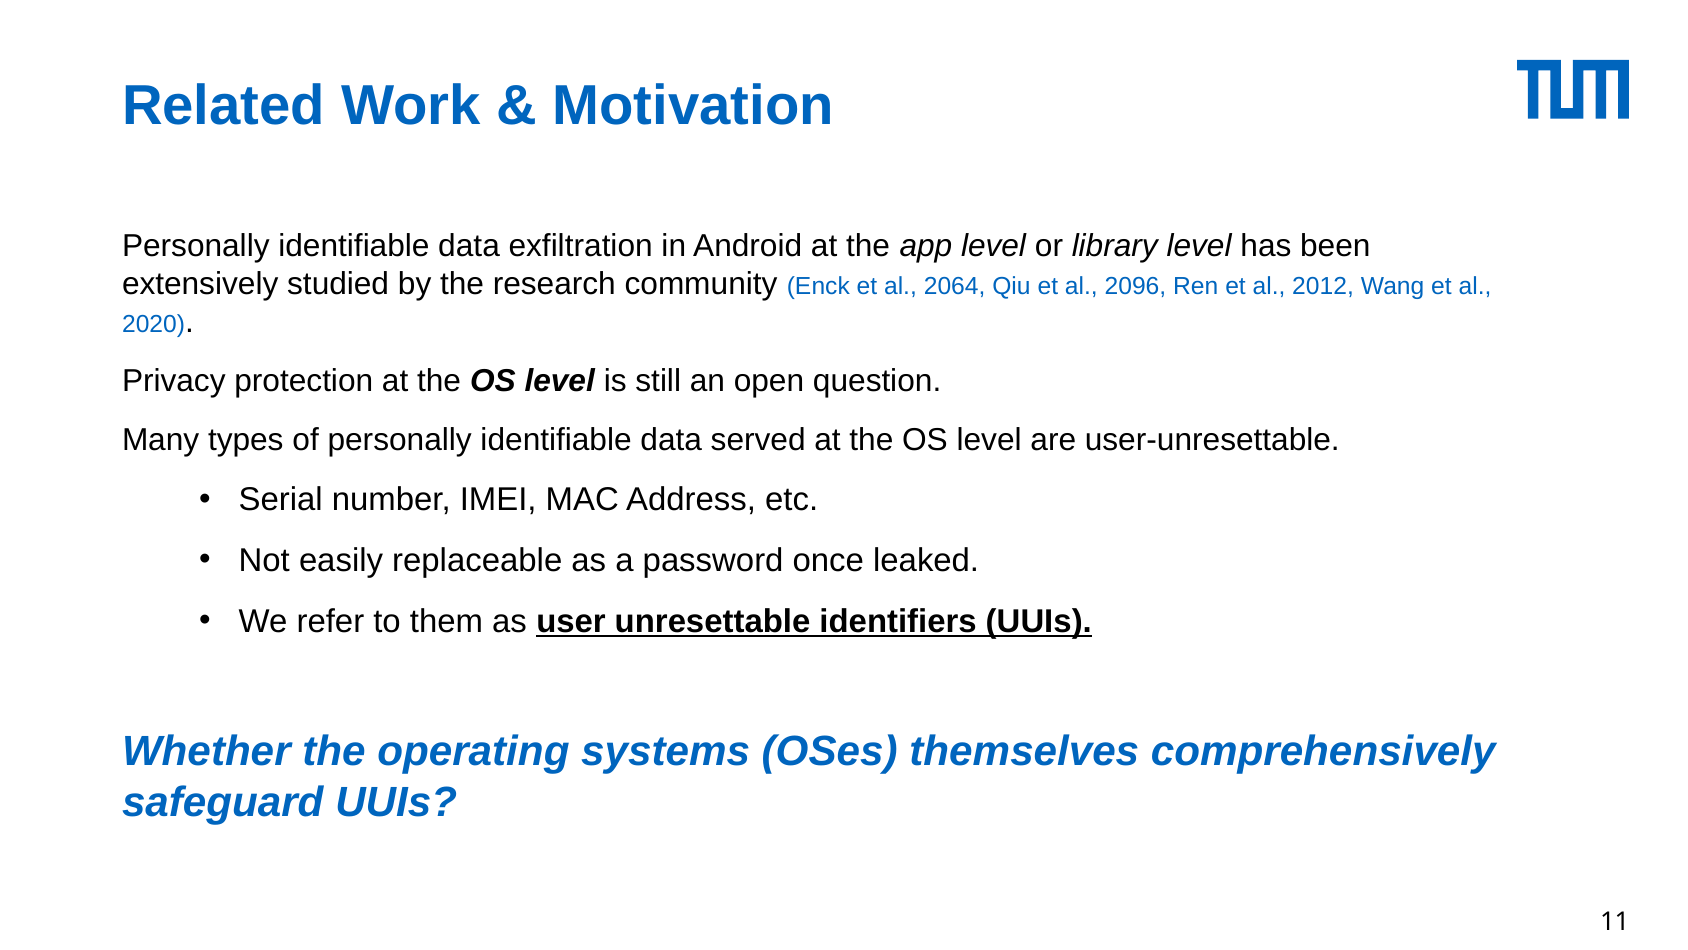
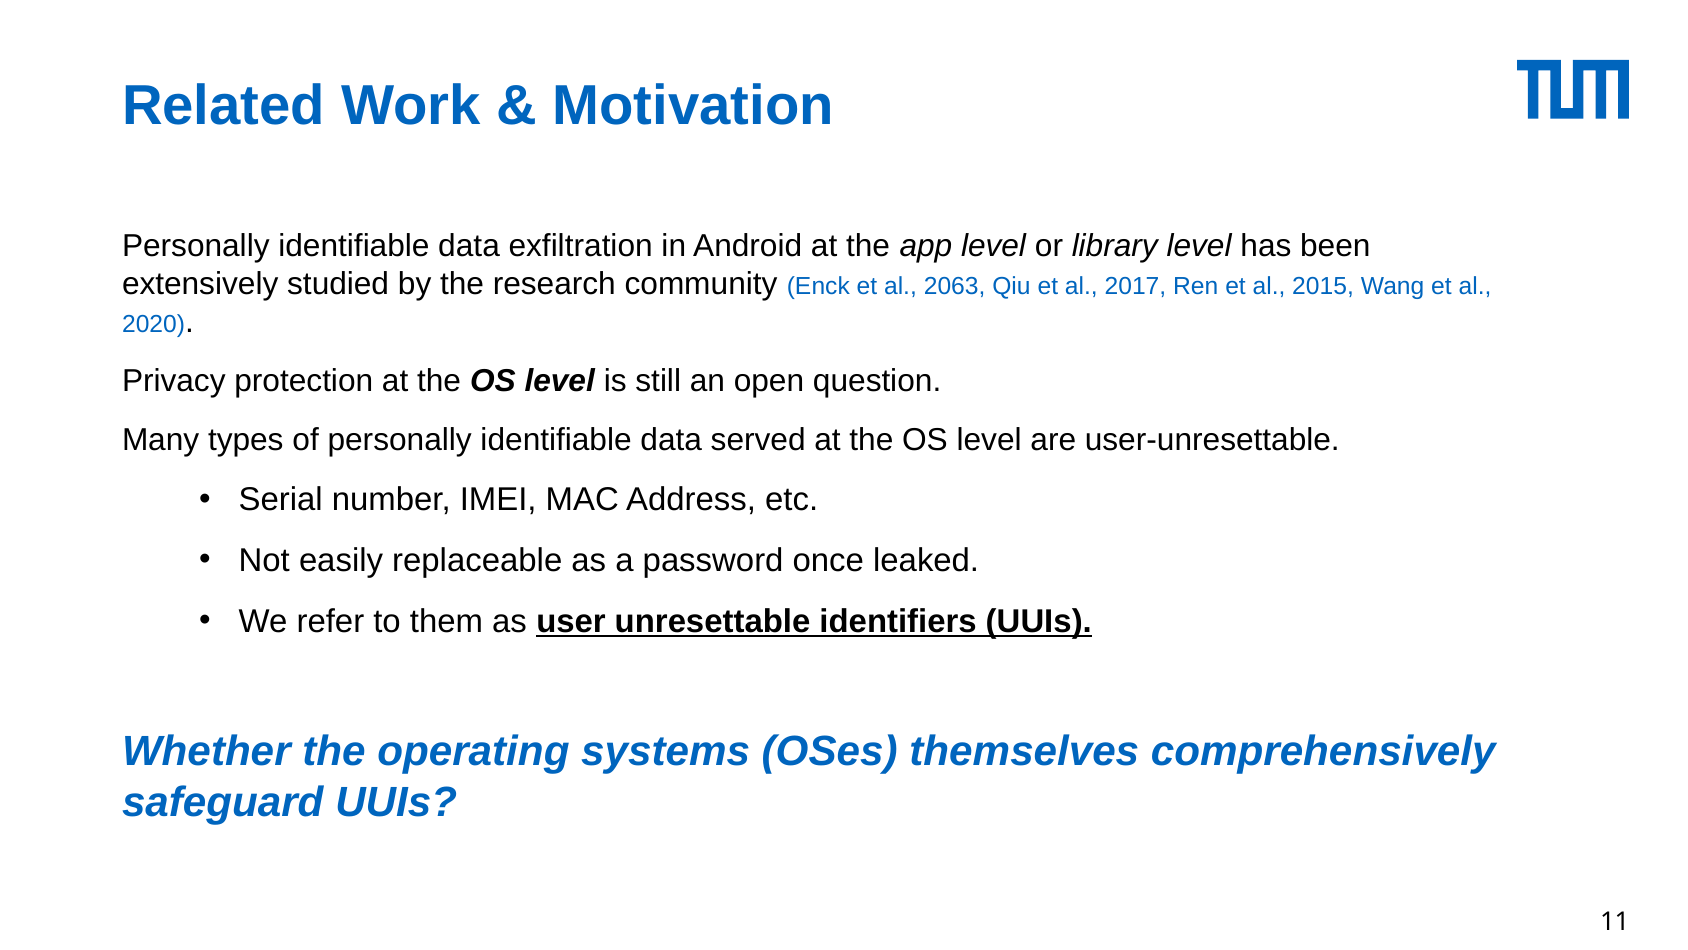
2064: 2064 -> 2063
2096: 2096 -> 2017
2012: 2012 -> 2015
